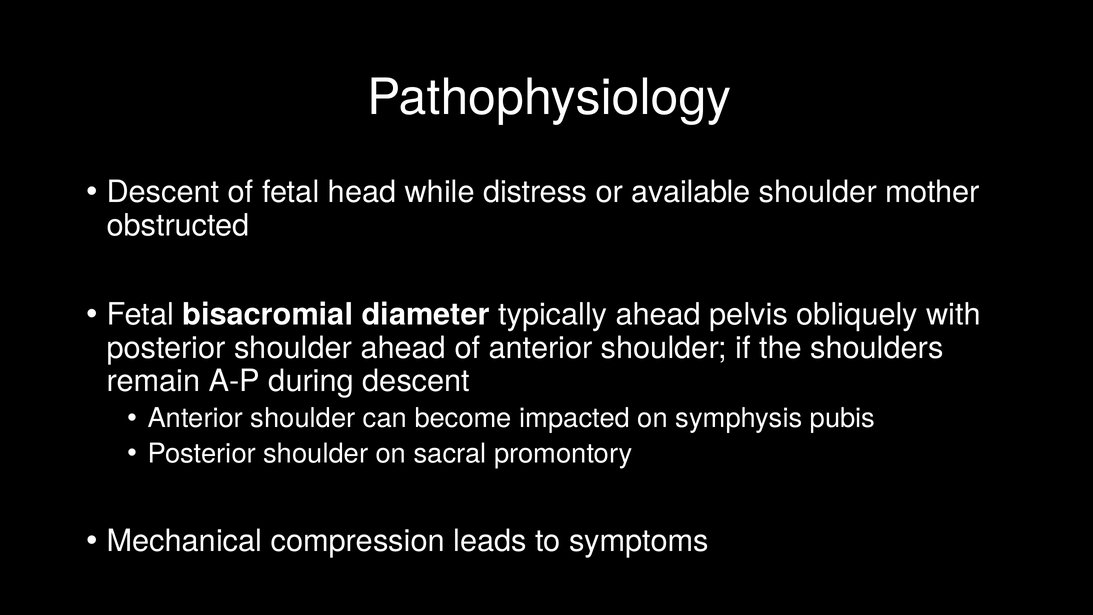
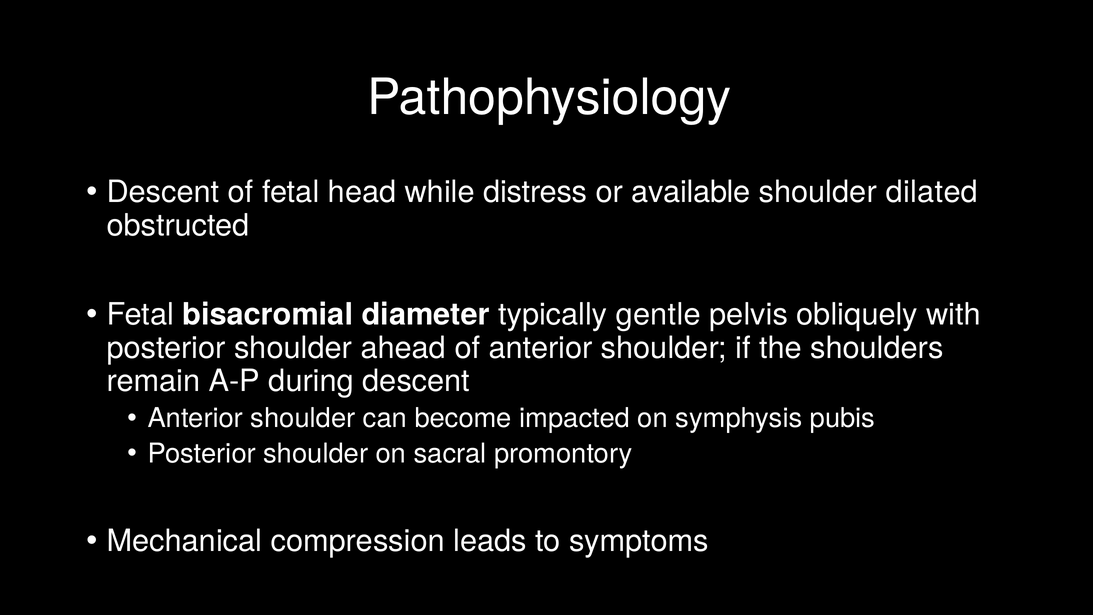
mother: mother -> dilated
typically ahead: ahead -> gentle
